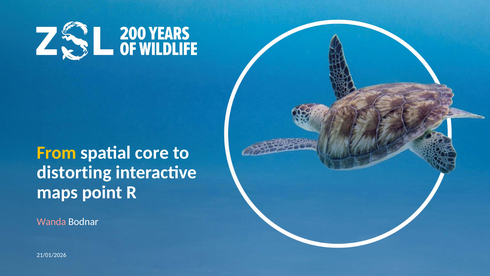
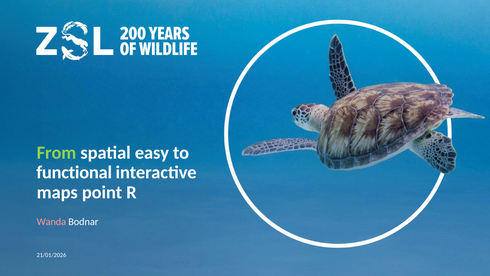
From colour: yellow -> light green
core: core -> easy
distorting: distorting -> functional
